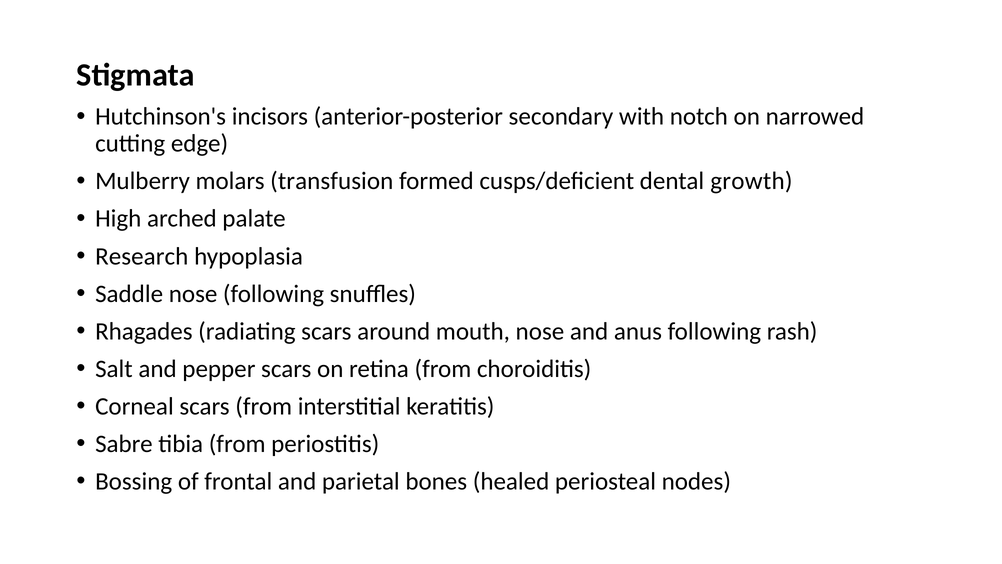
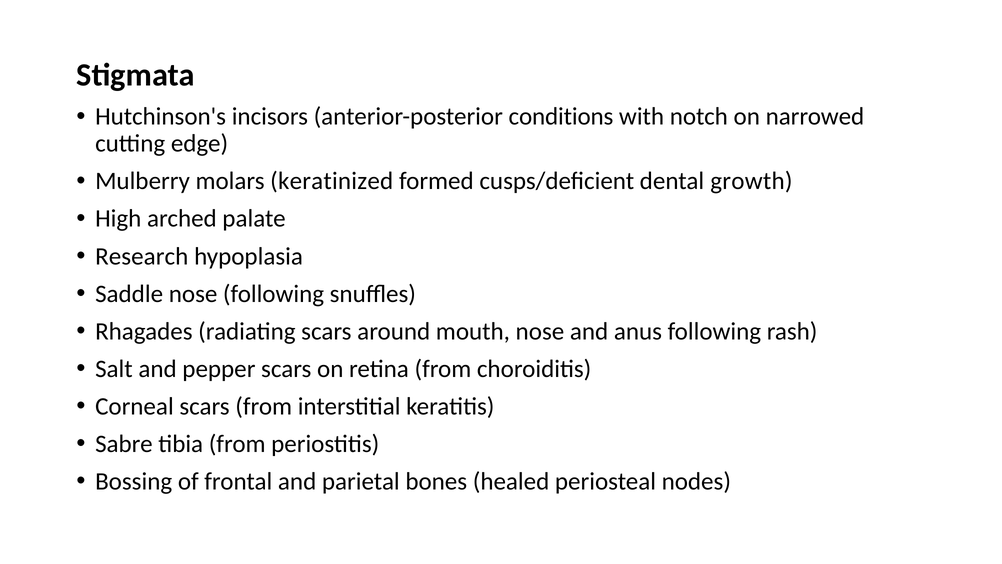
secondary: secondary -> conditions
transfusion: transfusion -> keratinized
